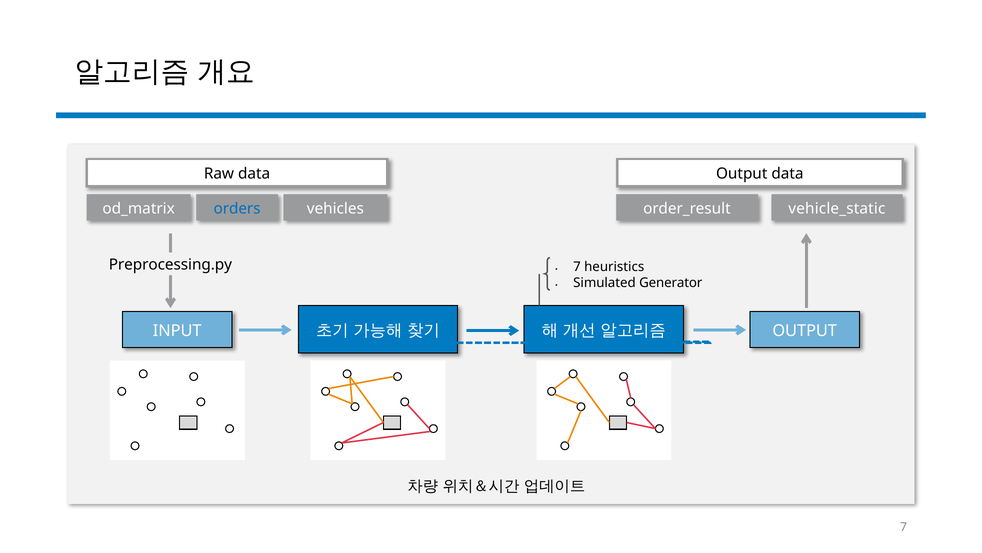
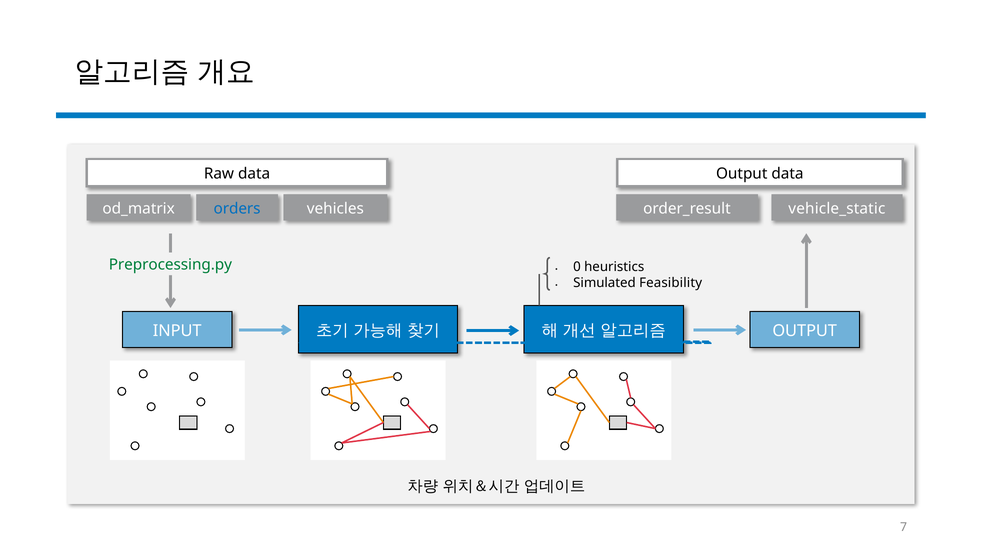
Preprocessing.py colour: black -> green
7 at (577, 267): 7 -> 0
Generator: Generator -> Feasibility
